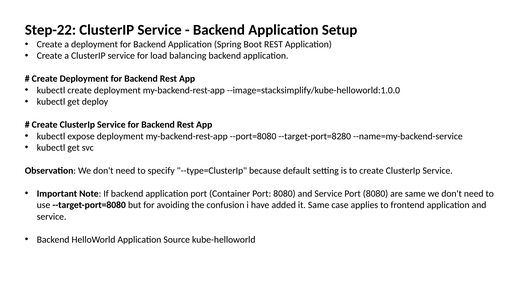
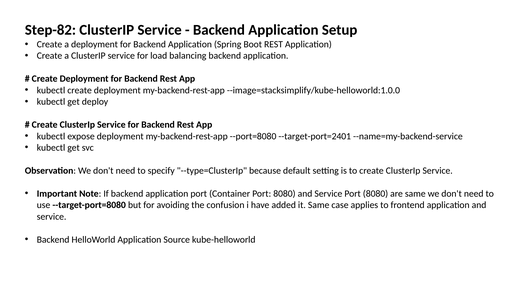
Step-22: Step-22 -> Step-82
--target-port=8280: --target-port=8280 -> --target-port=2401
